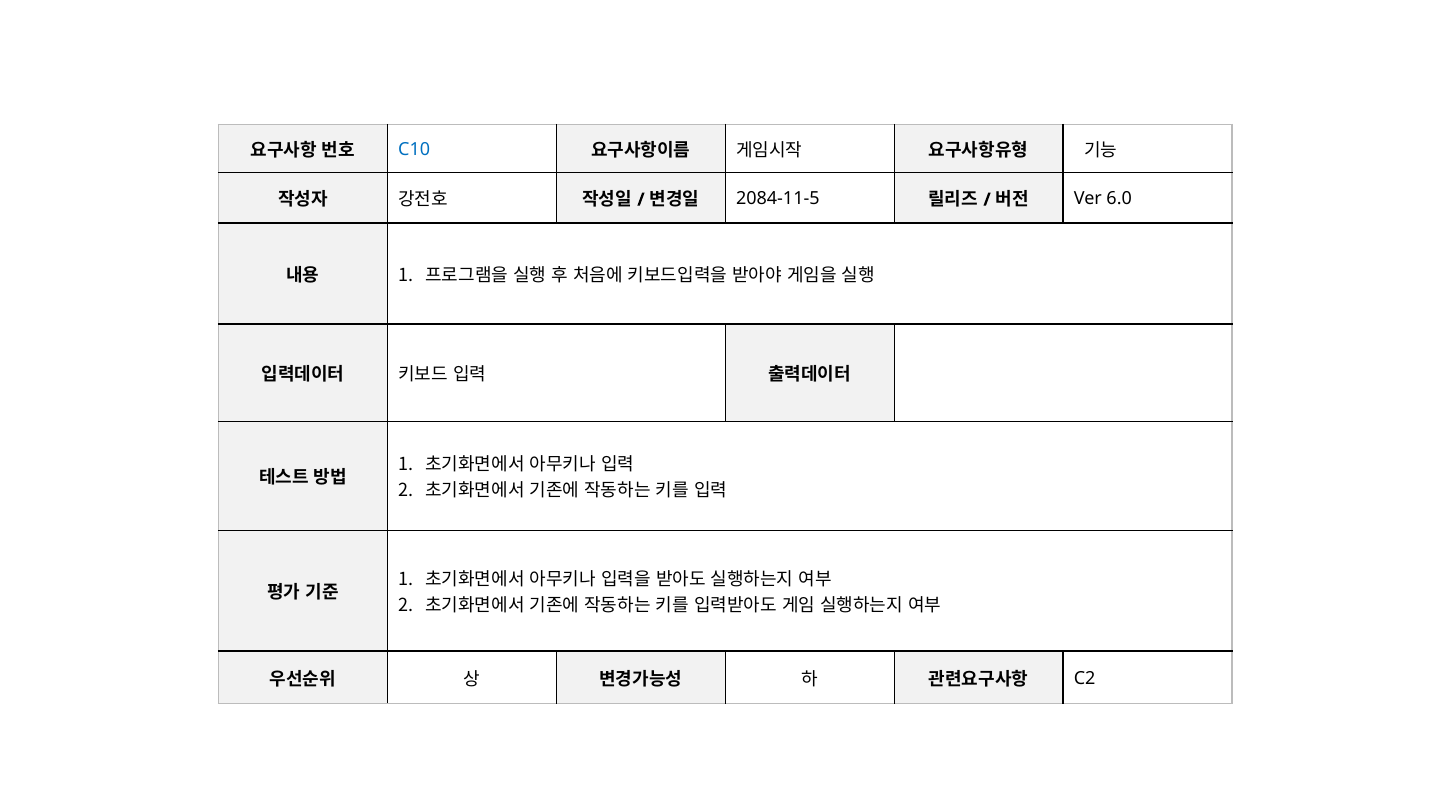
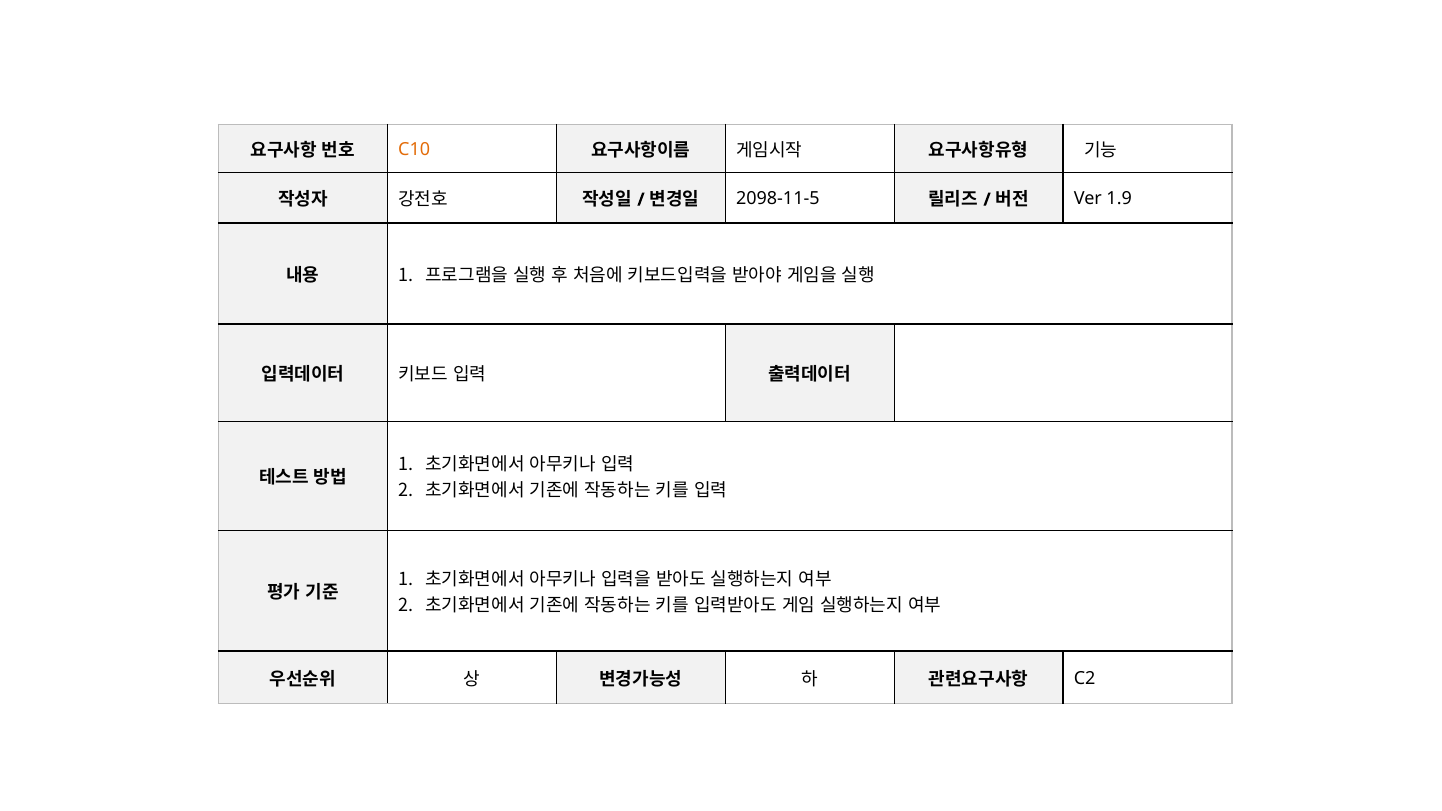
C10 colour: blue -> orange
2084-11-5: 2084-11-5 -> 2098-11-5
6.0: 6.0 -> 1.9
